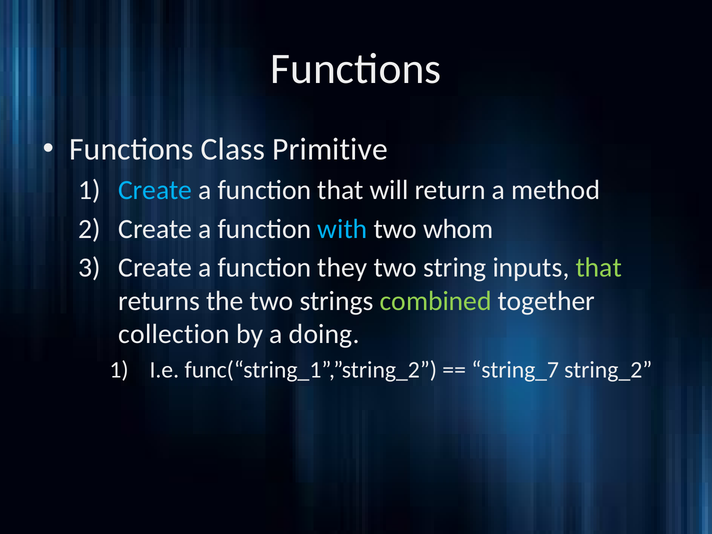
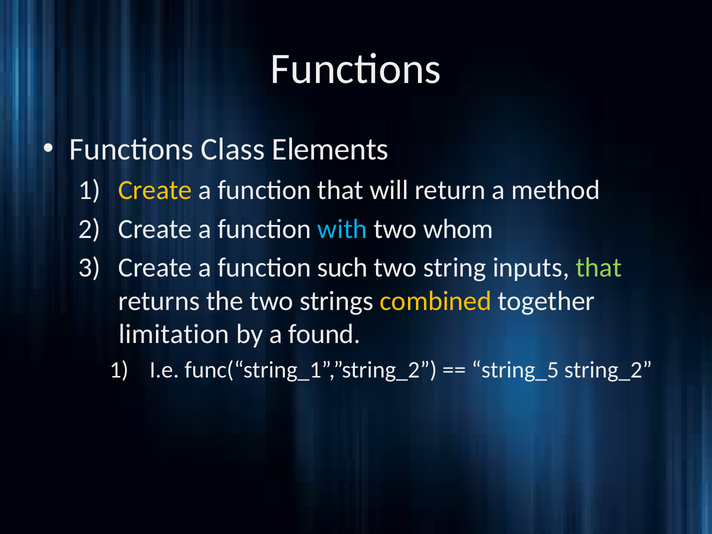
Primitive: Primitive -> Elements
Create at (155, 190) colour: light blue -> yellow
they: they -> such
combined colour: light green -> yellow
collection: collection -> limitation
doing: doing -> found
string_7: string_7 -> string_5
